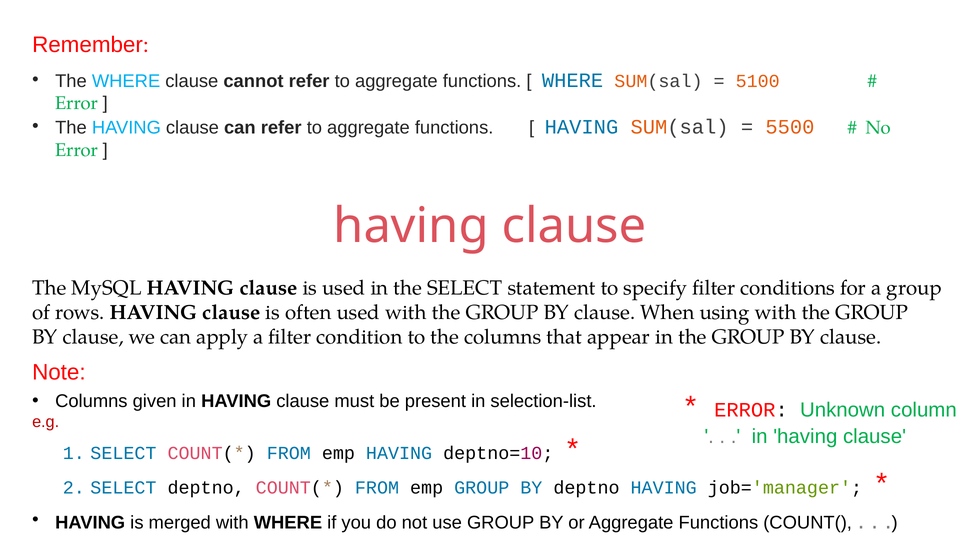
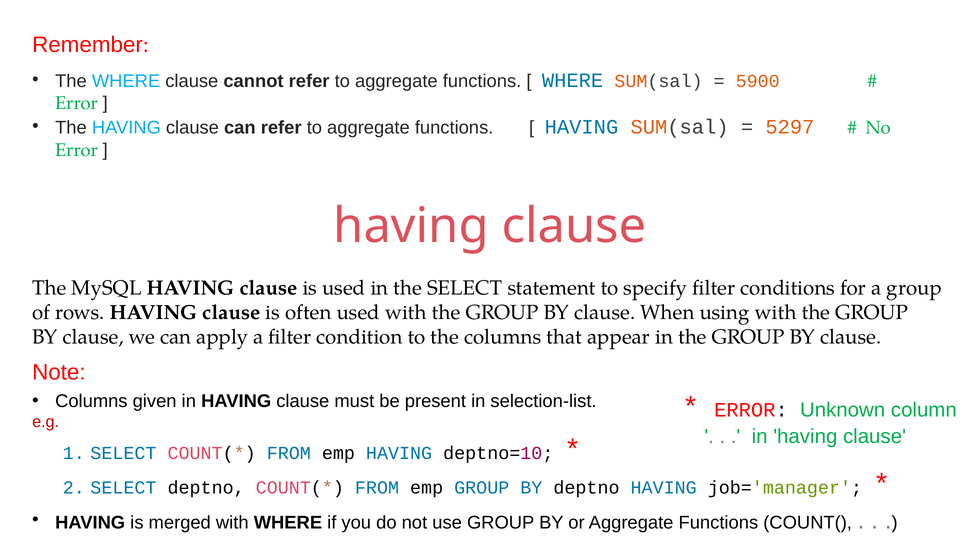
5100: 5100 -> 5900
5500: 5500 -> 5297
